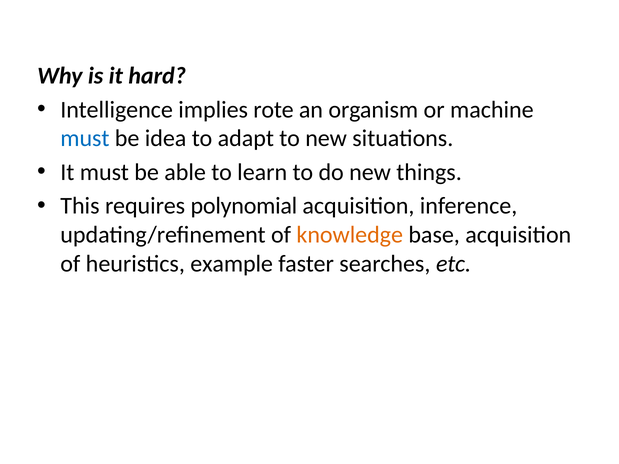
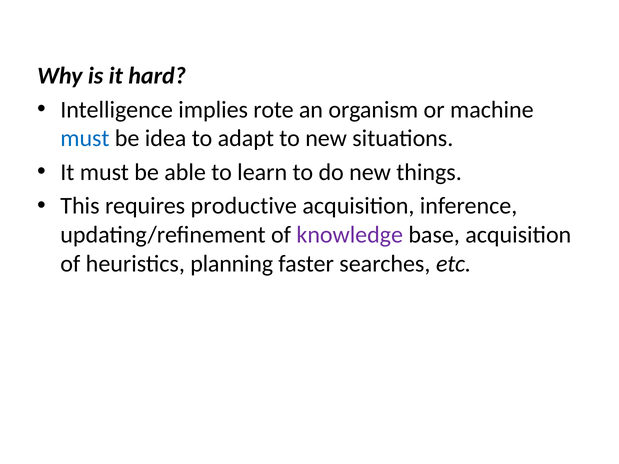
polynomial: polynomial -> productive
knowledge colour: orange -> purple
example: example -> planning
